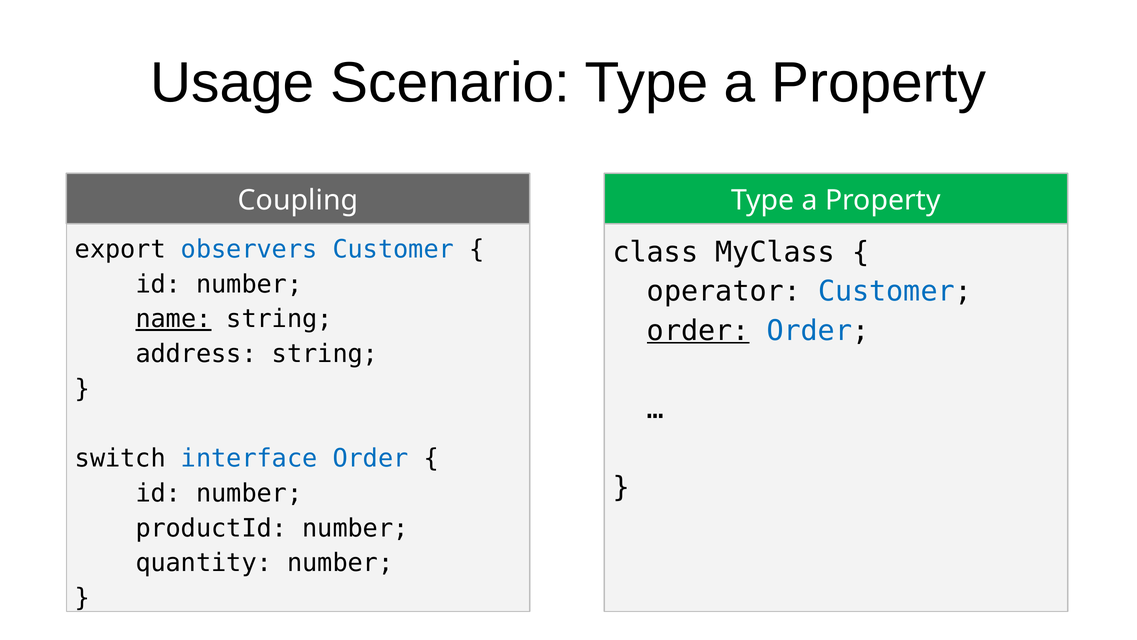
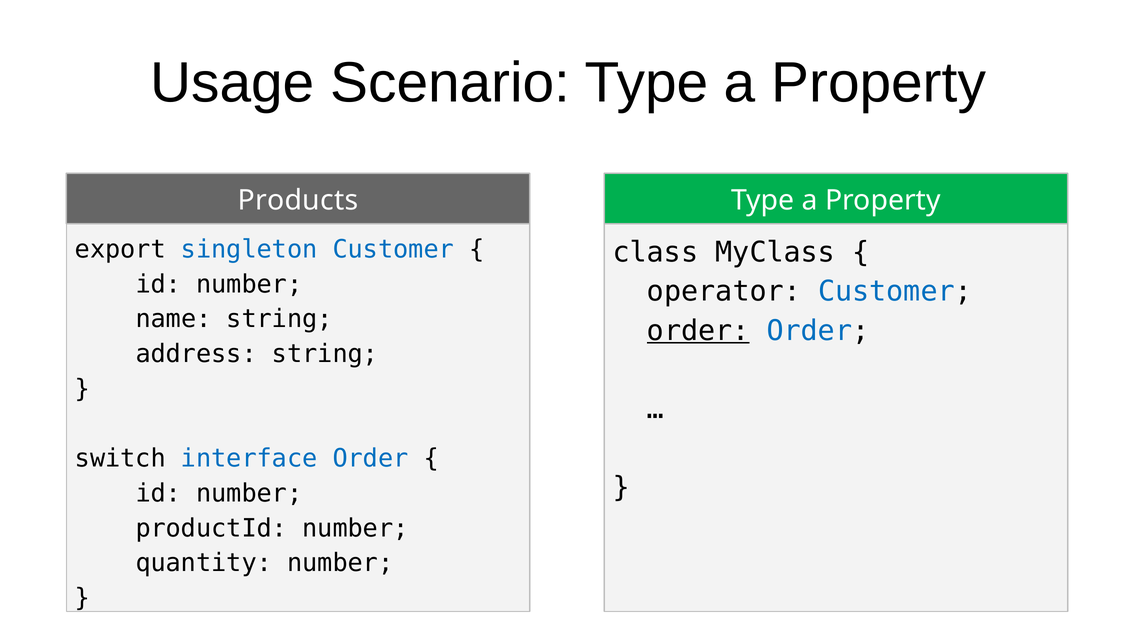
Coupling: Coupling -> Products
observers: observers -> singleton
name underline: present -> none
